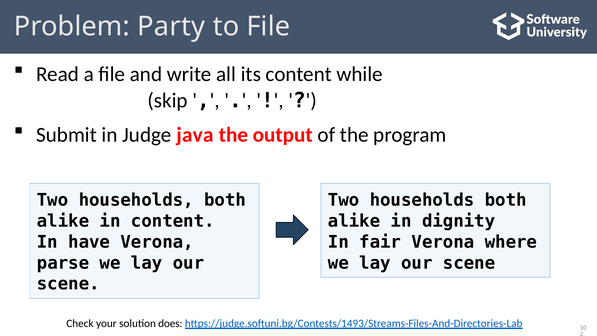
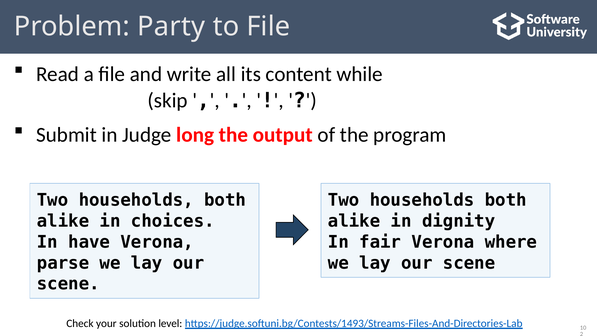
java: java -> long
in content: content -> choices
does: does -> level
